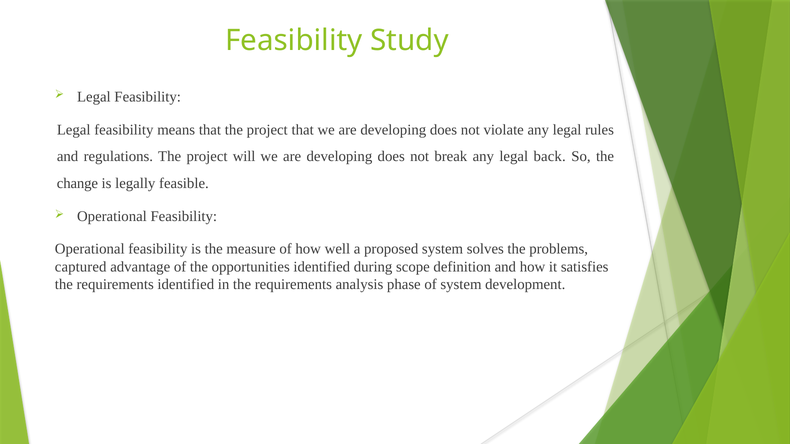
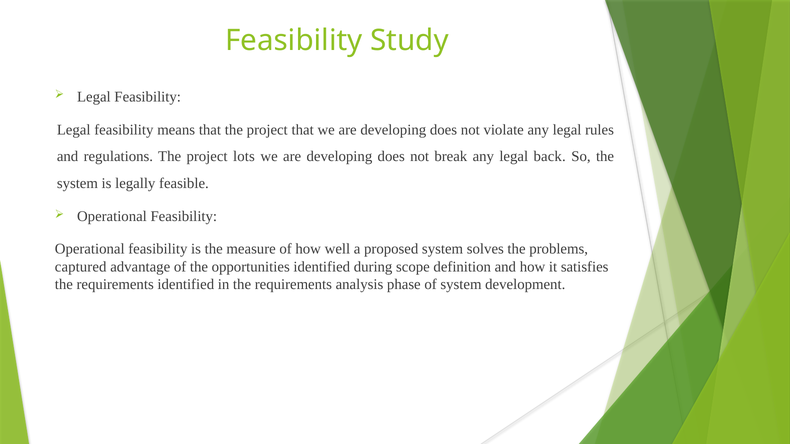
will: will -> lots
change at (77, 183): change -> system
